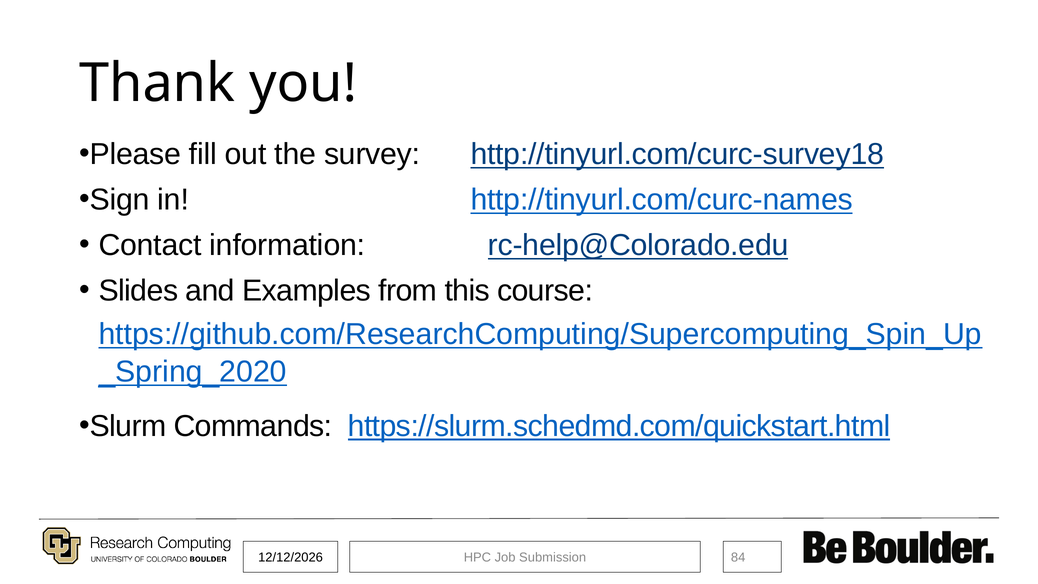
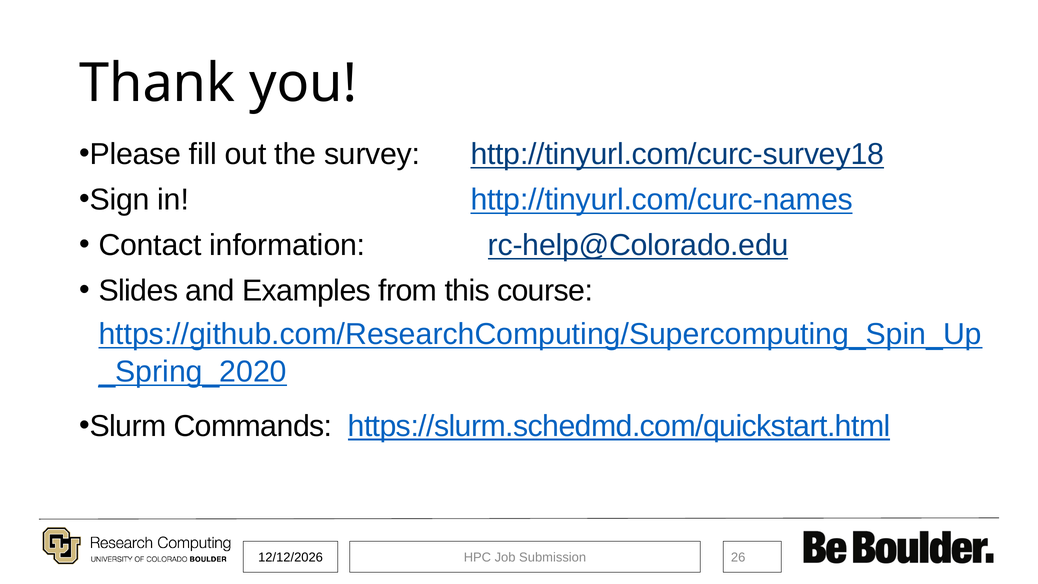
84: 84 -> 26
